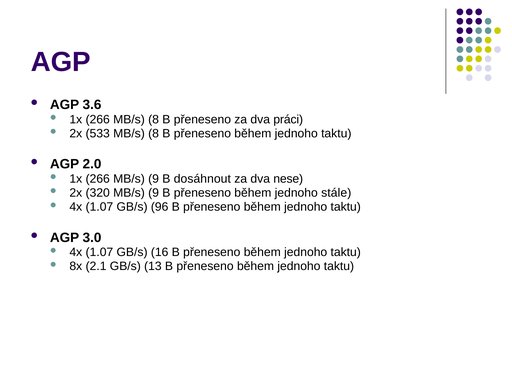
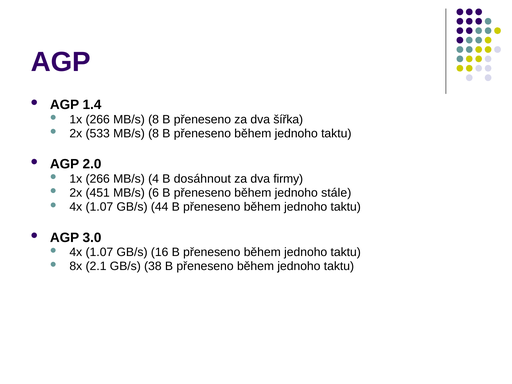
3.6: 3.6 -> 1.4
práci: práci -> šířka
266 MB/s 9: 9 -> 4
nese: nese -> firmy
320: 320 -> 451
9 at (154, 193): 9 -> 6
96: 96 -> 44
13: 13 -> 38
